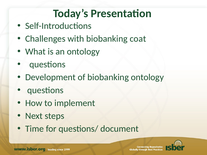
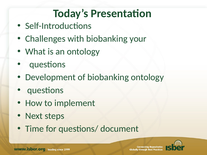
coat: coat -> your
